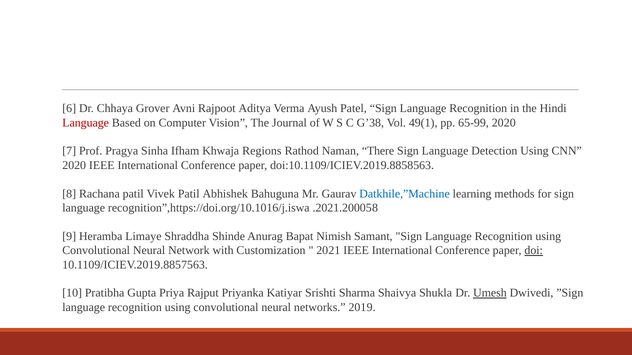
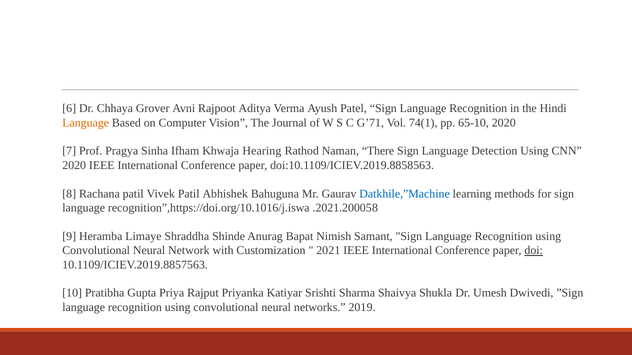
Language at (86, 123) colour: red -> orange
G’38: G’38 -> G’71
49(1: 49(1 -> 74(1
65-99: 65-99 -> 65-10
Regions: Regions -> Hearing
Umesh underline: present -> none
